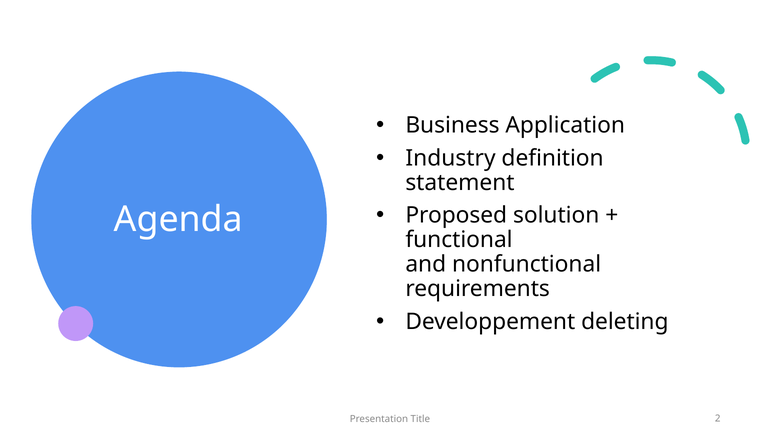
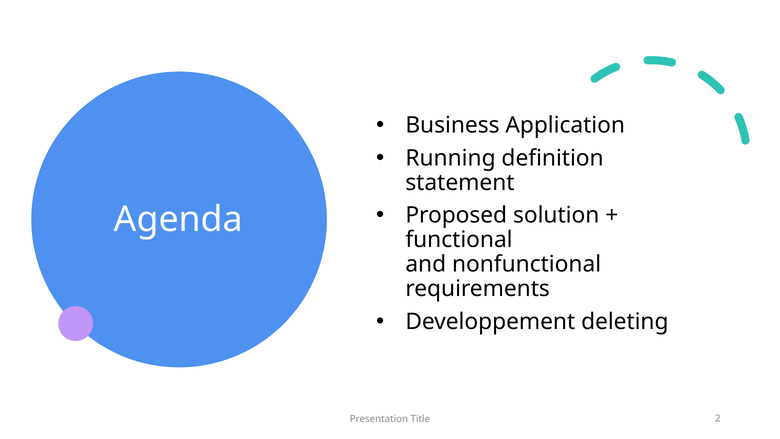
Industry: Industry -> Running
